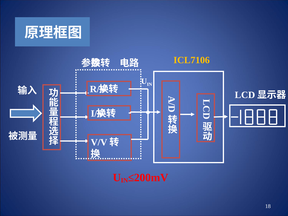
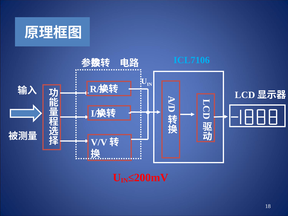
ICL7106 colour: yellow -> light blue
